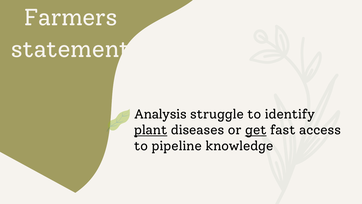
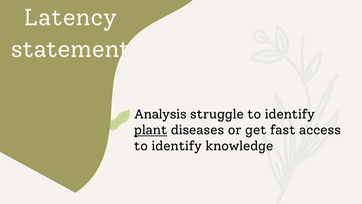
Farmers: Farmers -> Latency
get underline: present -> none
pipeline at (177, 146): pipeline -> identify
